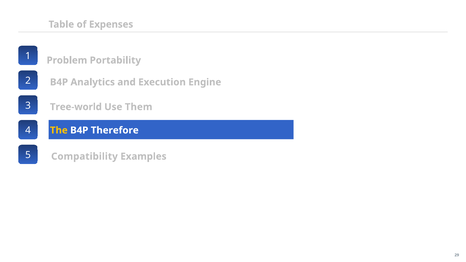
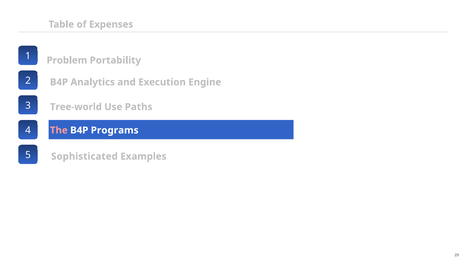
Them: Them -> Paths
The colour: yellow -> pink
Therefore: Therefore -> Programs
Compatibility: Compatibility -> Sophisticated
